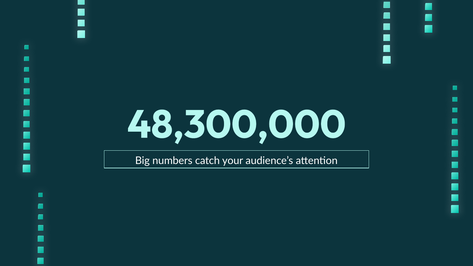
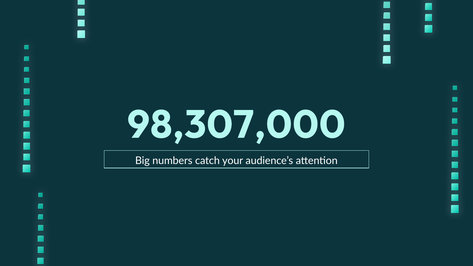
48,300,000: 48,300,000 -> 98,307,000
